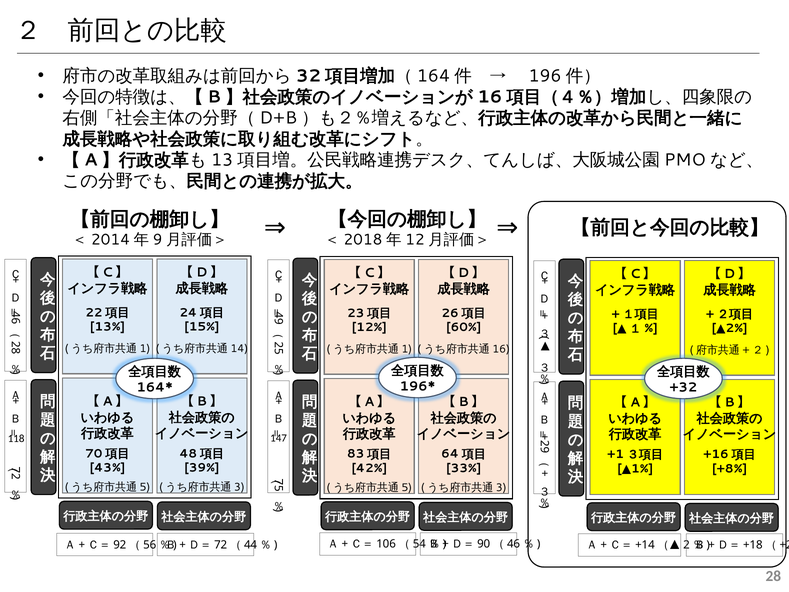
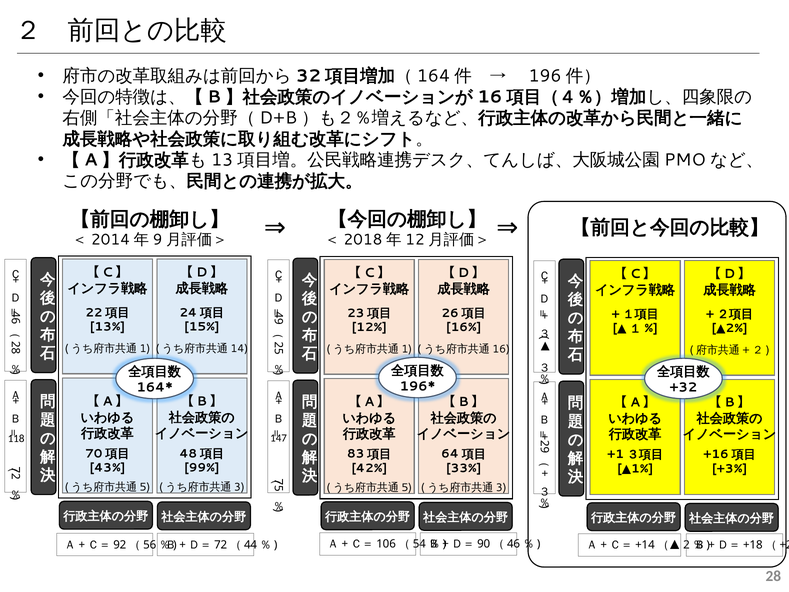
60%: 60% -> 16%
39%: 39% -> 99%
+8%: +8% -> +3%
